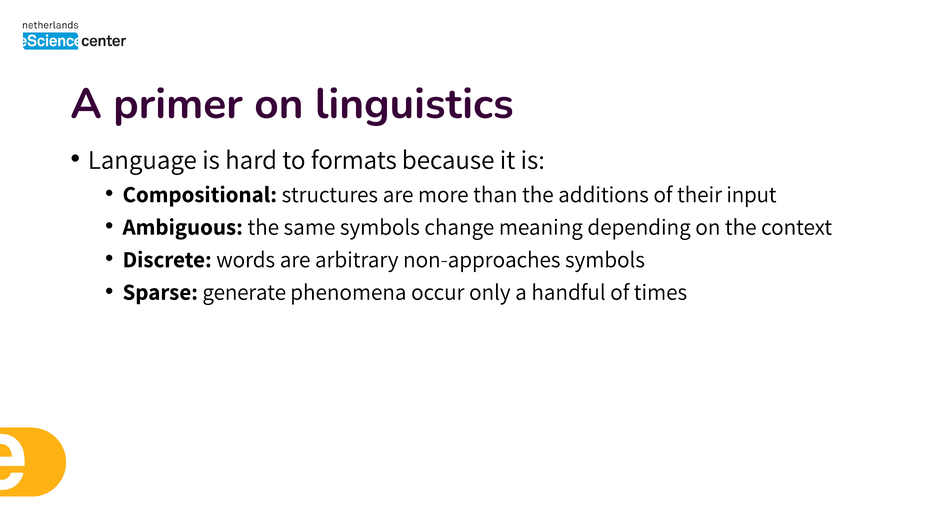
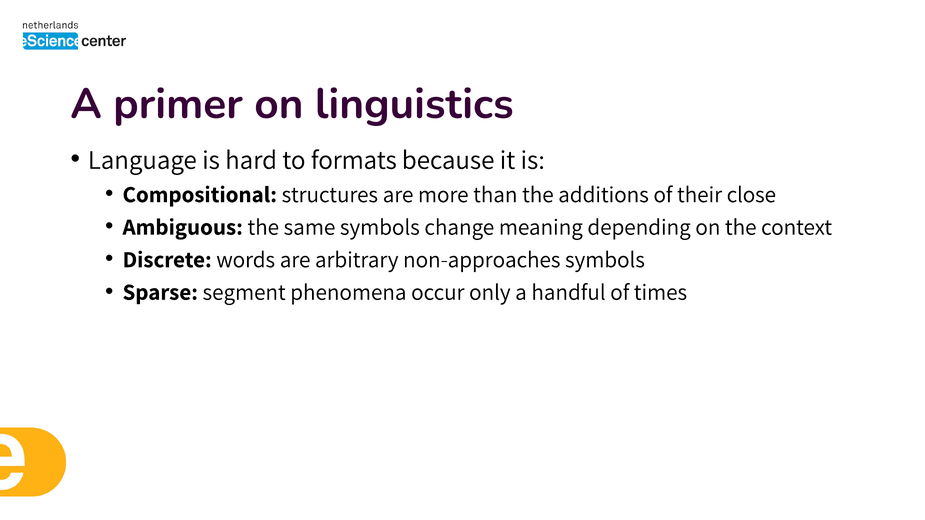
input: input -> close
generate: generate -> segment
